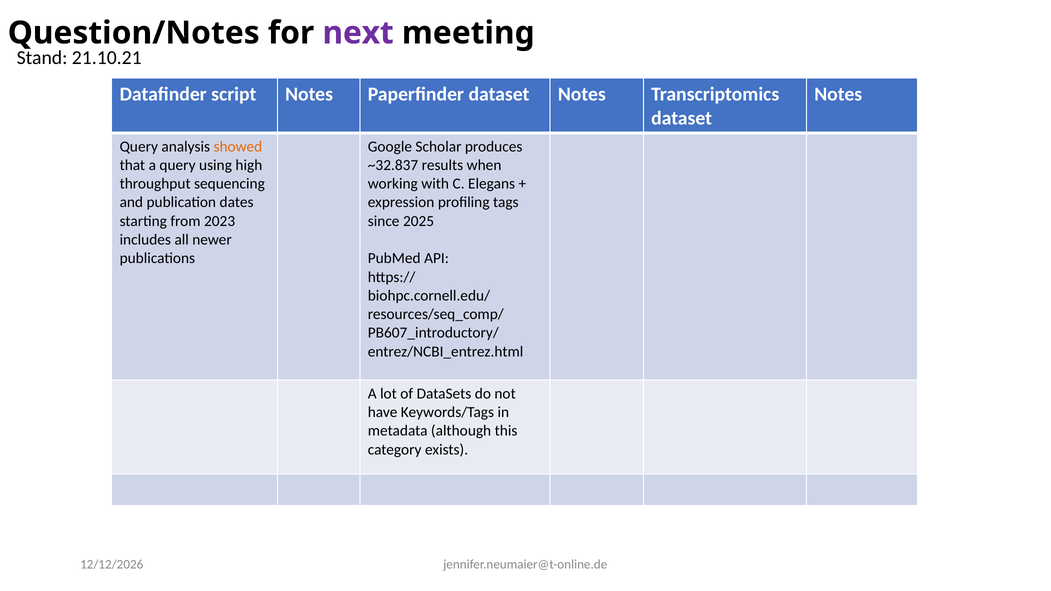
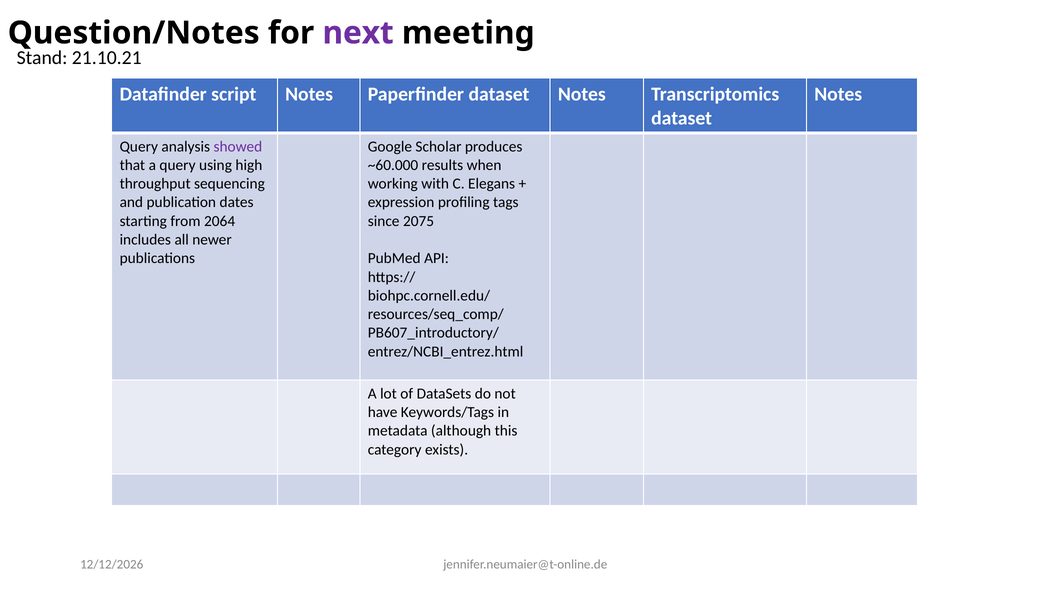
showed colour: orange -> purple
~32.837: ~32.837 -> ~60.000
2023: 2023 -> 2064
2025: 2025 -> 2075
